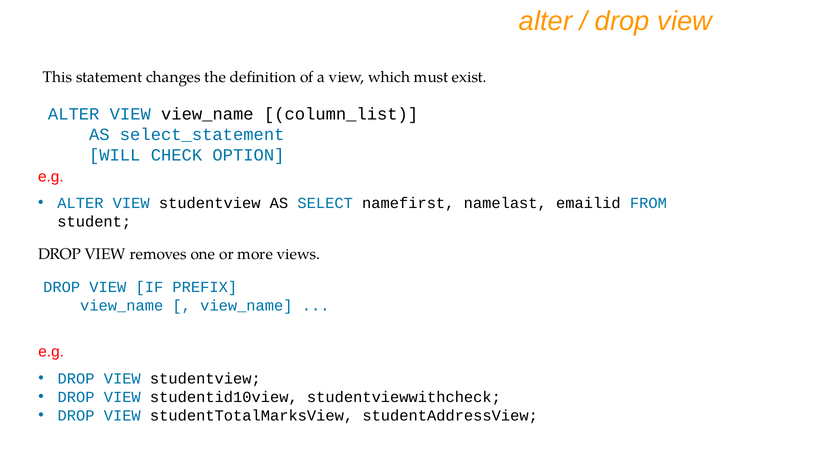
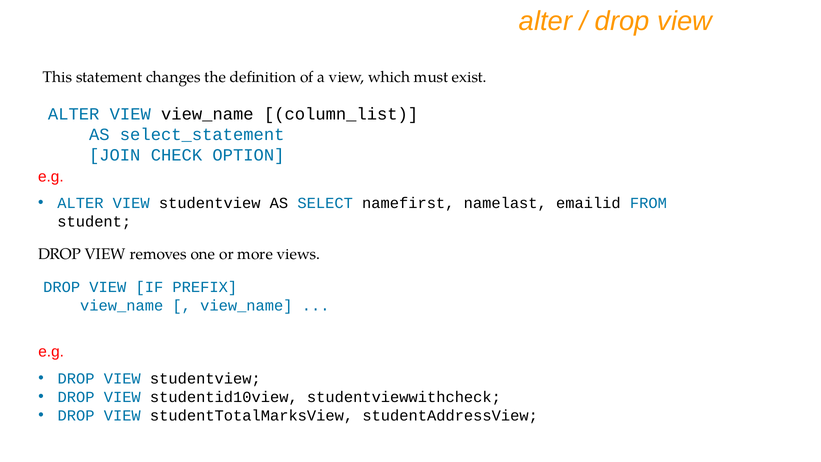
WILL: WILL -> JOIN
